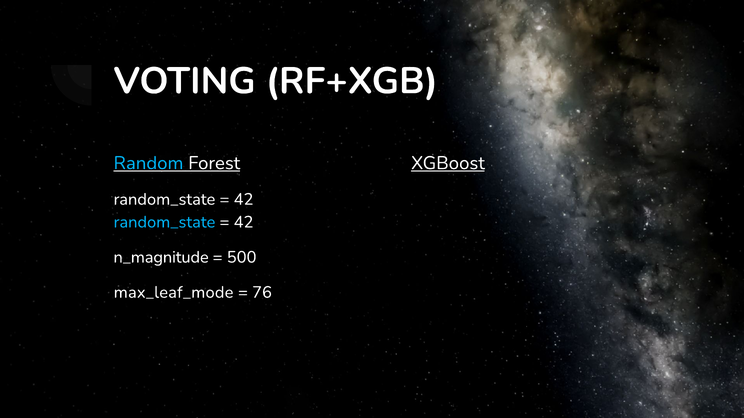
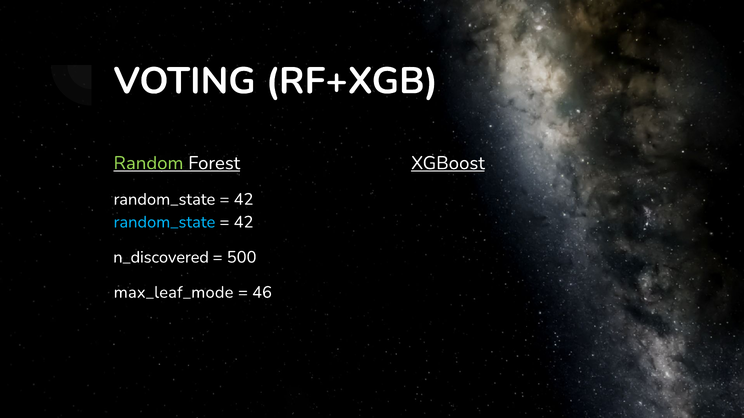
Random colour: light blue -> light green
n_magnitude: n_magnitude -> n_discovered
76: 76 -> 46
